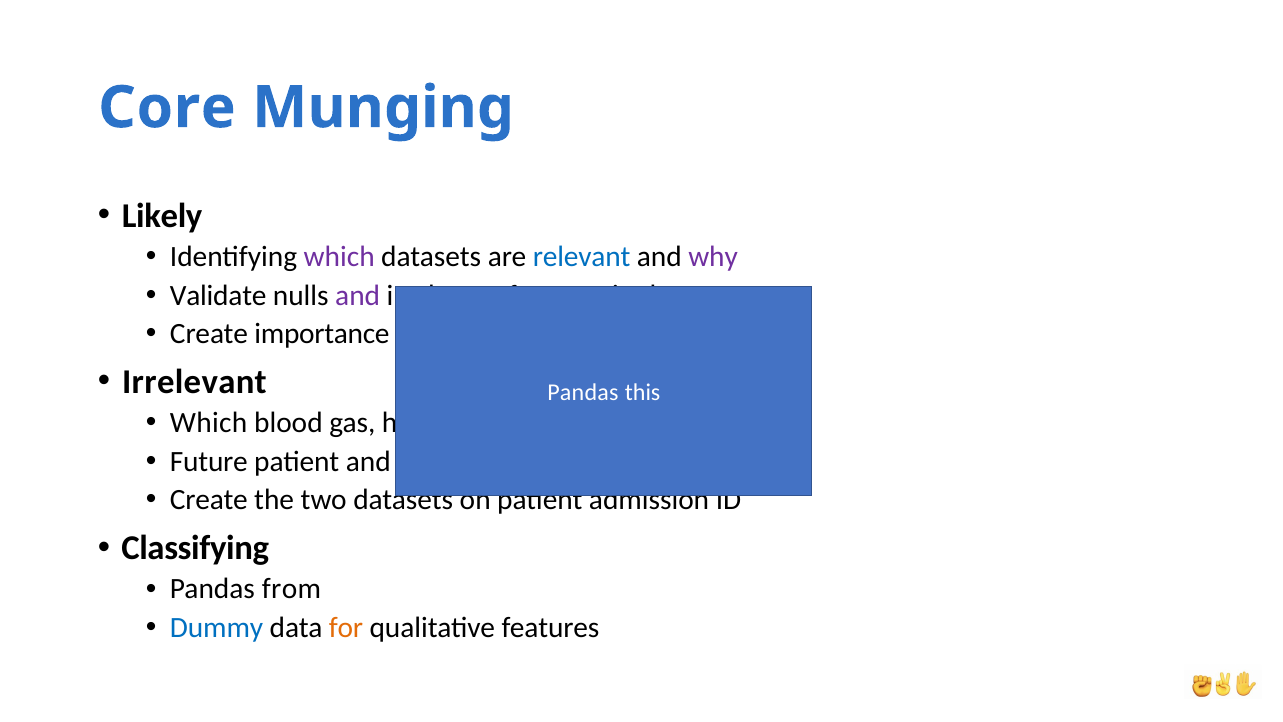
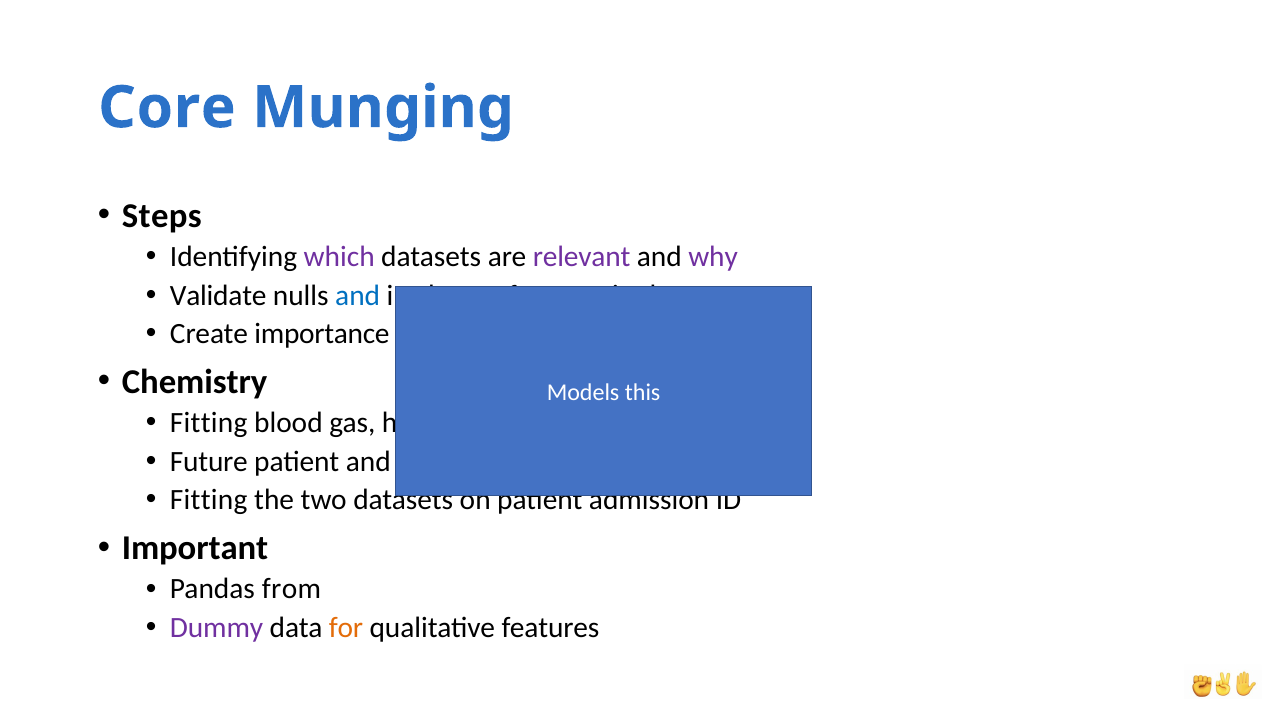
Likely: Likely -> Steps
relevant colour: blue -> purple
and at (358, 295) colour: purple -> blue
Irrelevant at (194, 382): Irrelevant -> Chemistry
Pandas at (583, 393): Pandas -> Models
Which at (209, 423): Which -> Fitting
Create at (209, 500): Create -> Fitting
Classifying: Classifying -> Important
Dummy colour: blue -> purple
